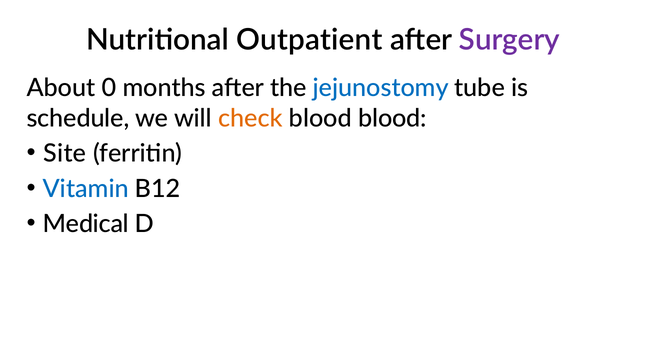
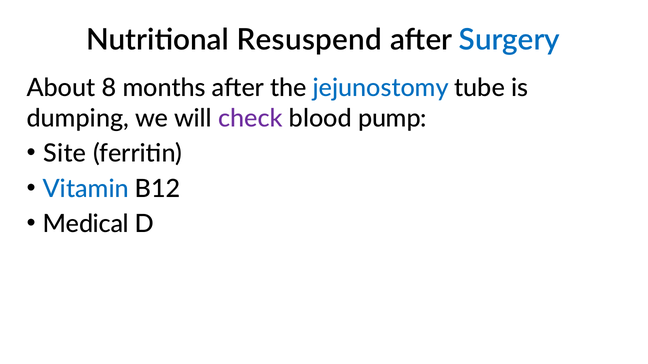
Outpatient: Outpatient -> Resuspend
Surgery colour: purple -> blue
0: 0 -> 8
schedule: schedule -> dumping
check colour: orange -> purple
blood blood: blood -> pump
